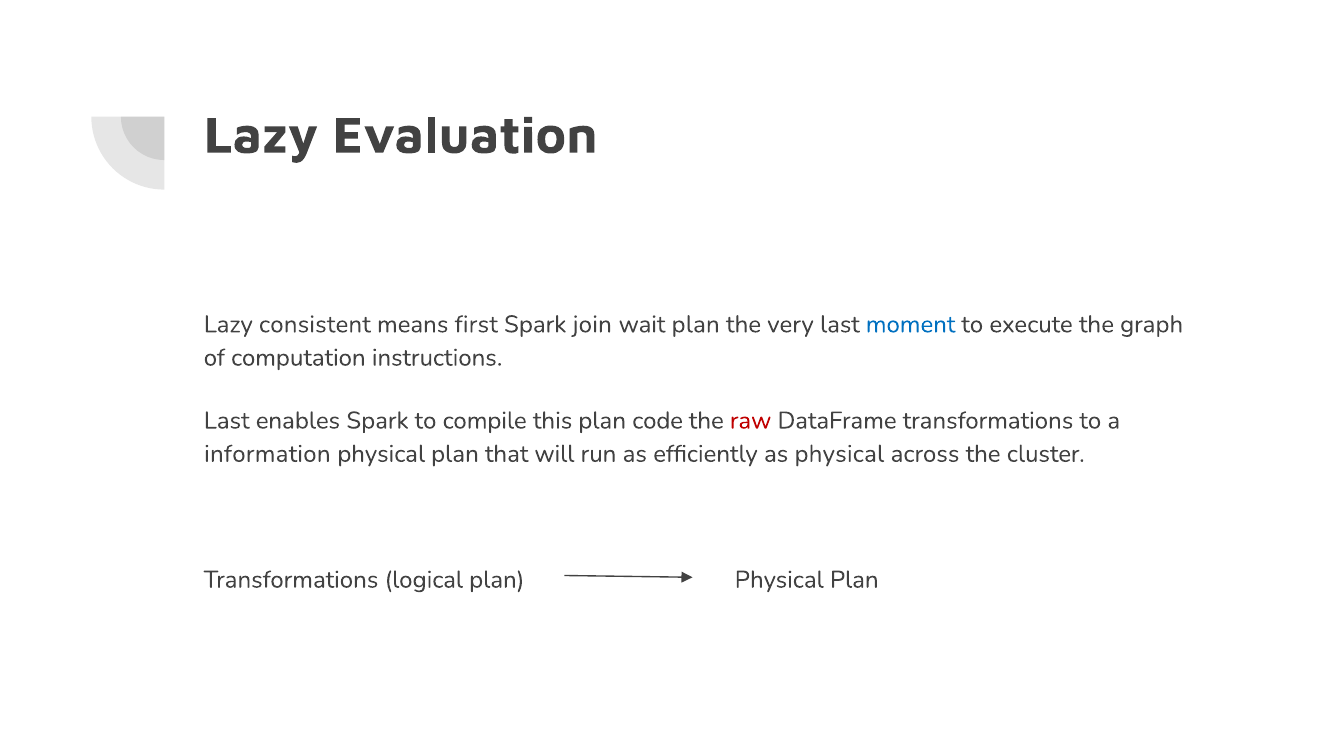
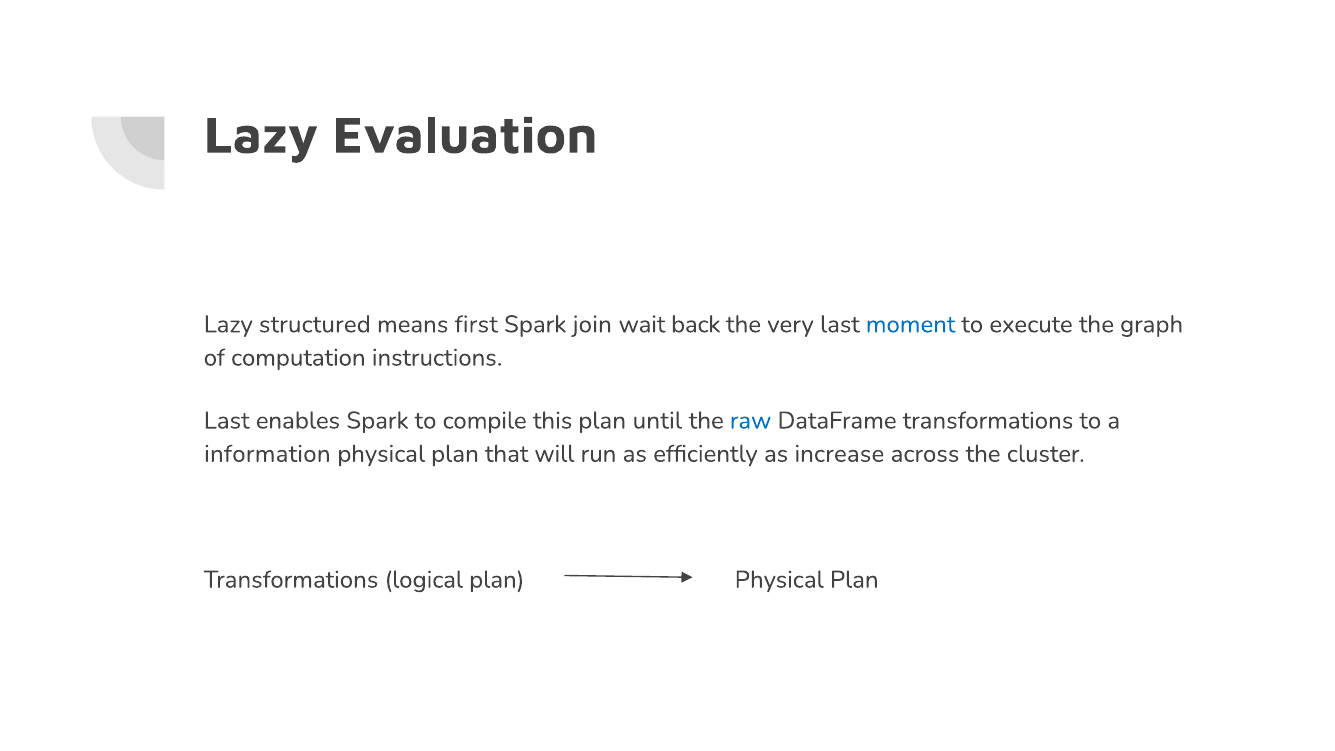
consistent: consistent -> structured
wait plan: plan -> back
code: code -> until
raw colour: red -> blue
as physical: physical -> increase
